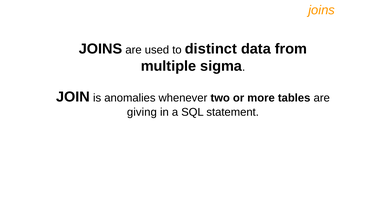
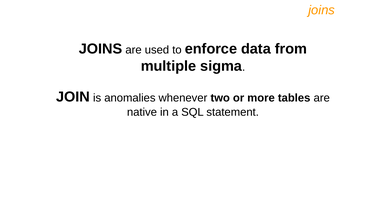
distinct: distinct -> enforce
giving: giving -> native
